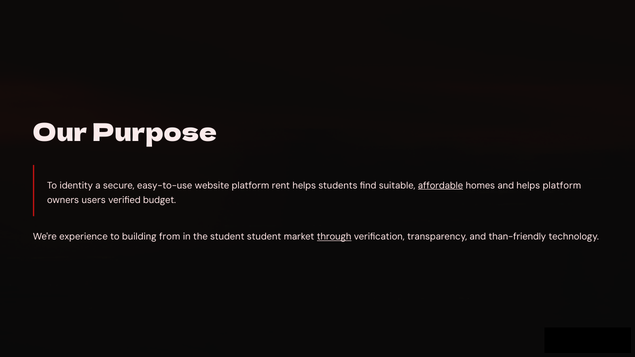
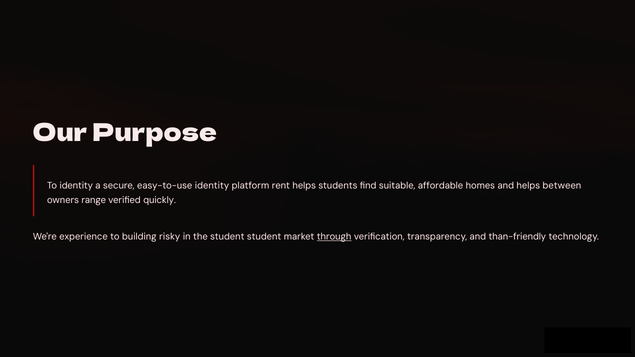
easy-to-use website: website -> identity
affordable underline: present -> none
helps platform: platform -> between
users: users -> range
budget: budget -> quickly
from: from -> risky
